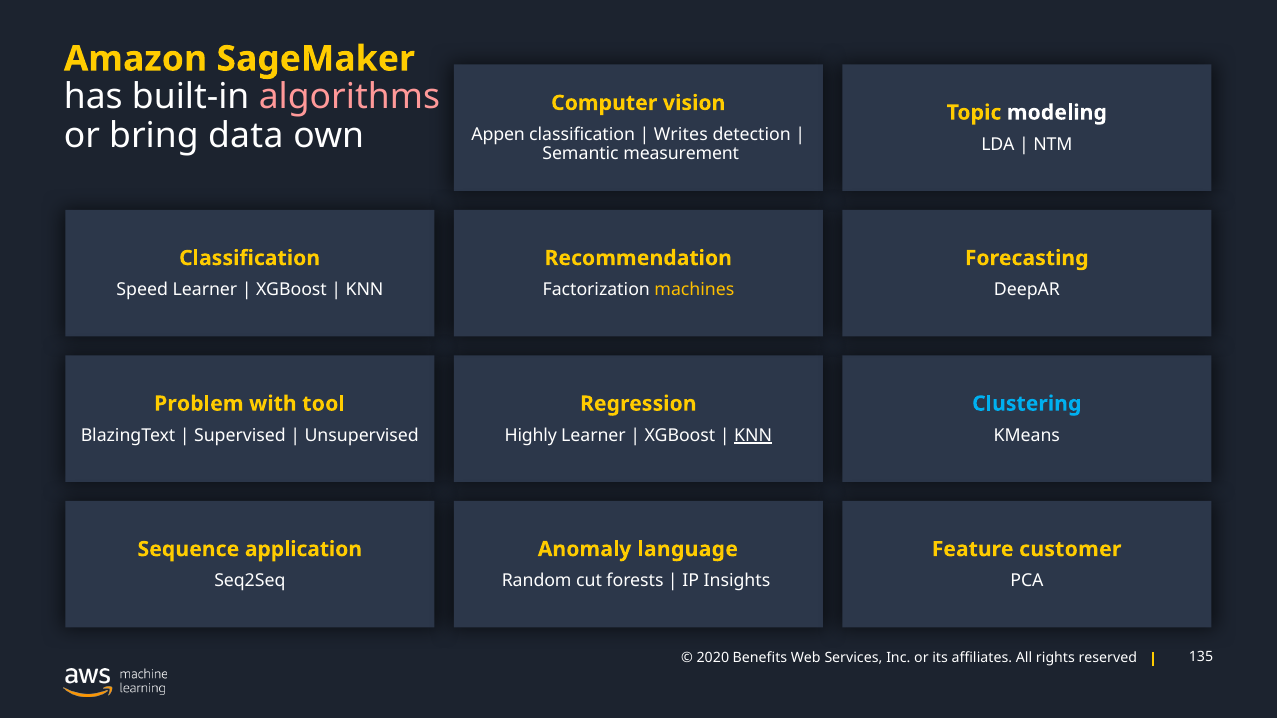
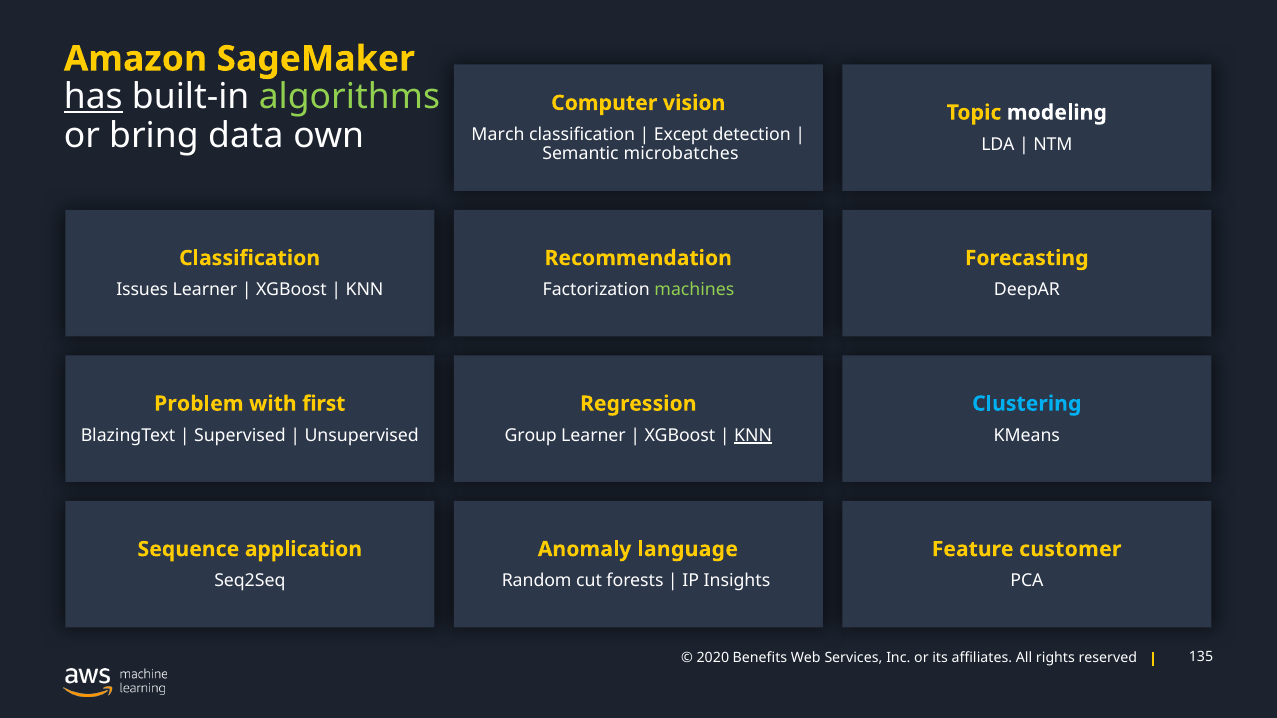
has underline: none -> present
algorithms colour: pink -> light green
Appen: Appen -> March
Writes: Writes -> Except
measurement: measurement -> microbatches
Speed: Speed -> Issues
machines colour: yellow -> light green
tool: tool -> first
Highly: Highly -> Group
